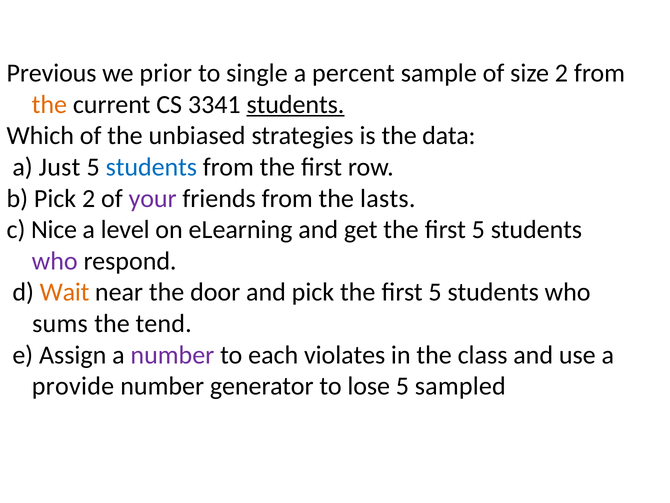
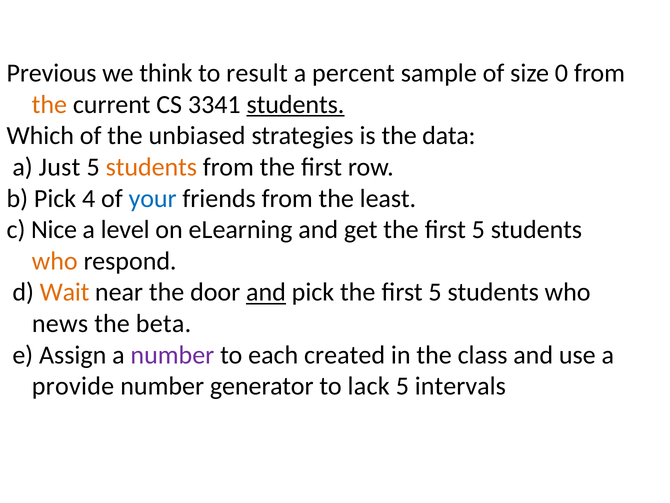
prior: prior -> think
single: single -> result
size 2: 2 -> 0
students at (151, 167) colour: blue -> orange
Pick 2: 2 -> 4
your colour: purple -> blue
lasts: lasts -> least
who at (55, 261) colour: purple -> orange
and at (266, 292) underline: none -> present
sums: sums -> news
tend: tend -> beta
violates: violates -> created
lose: lose -> lack
sampled: sampled -> intervals
